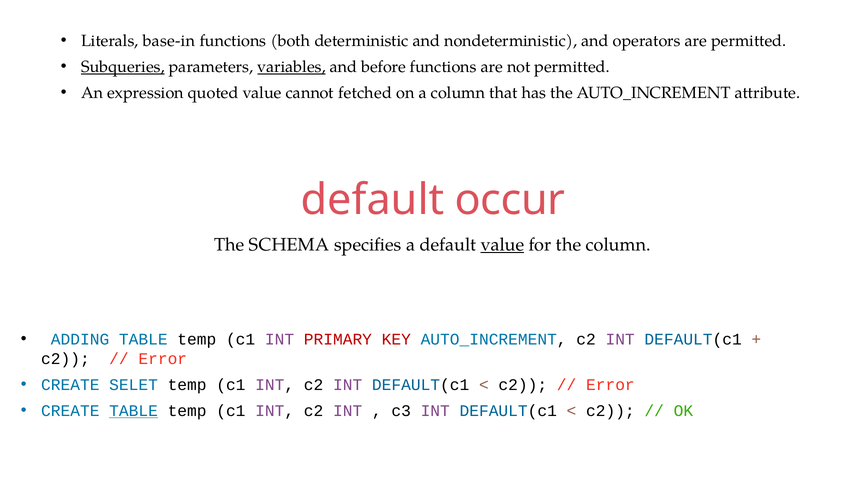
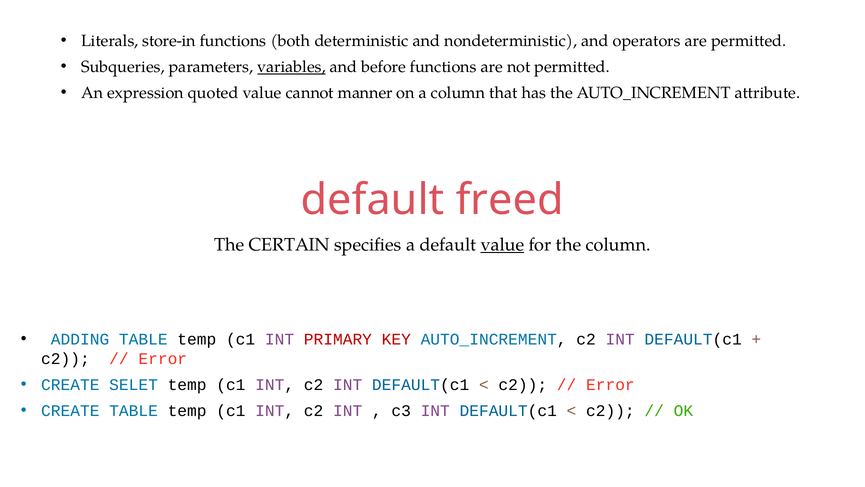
base-in: base-in -> store-in
Subqueries underline: present -> none
fetched: fetched -> manner
occur: occur -> freed
SCHEMA: SCHEMA -> CERTAIN
TABLE at (134, 410) underline: present -> none
